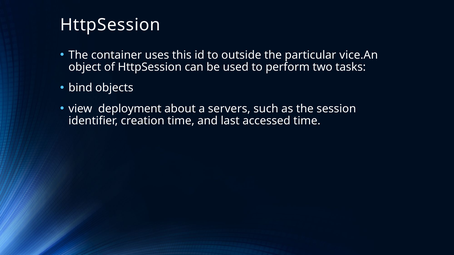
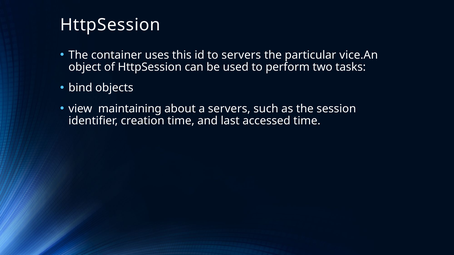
to outside: outside -> servers
deployment: deployment -> maintaining
